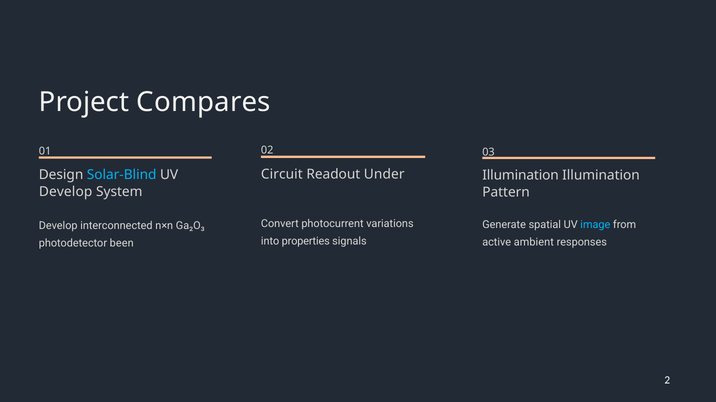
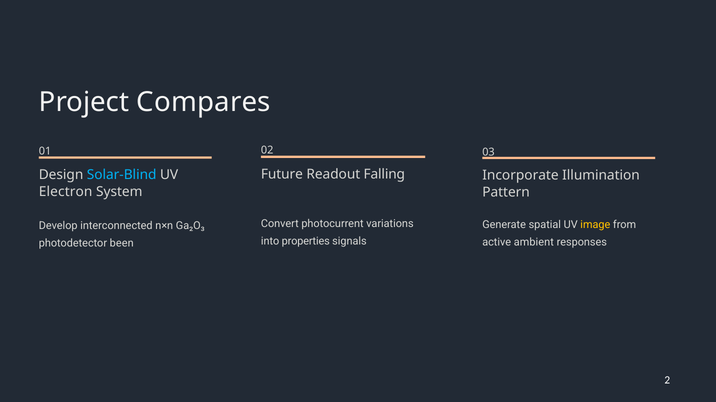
Circuit: Circuit -> Future
Under: Under -> Falling
Illumination at (521, 176): Illumination -> Incorporate
Develop at (66, 192): Develop -> Electron
image colour: light blue -> yellow
